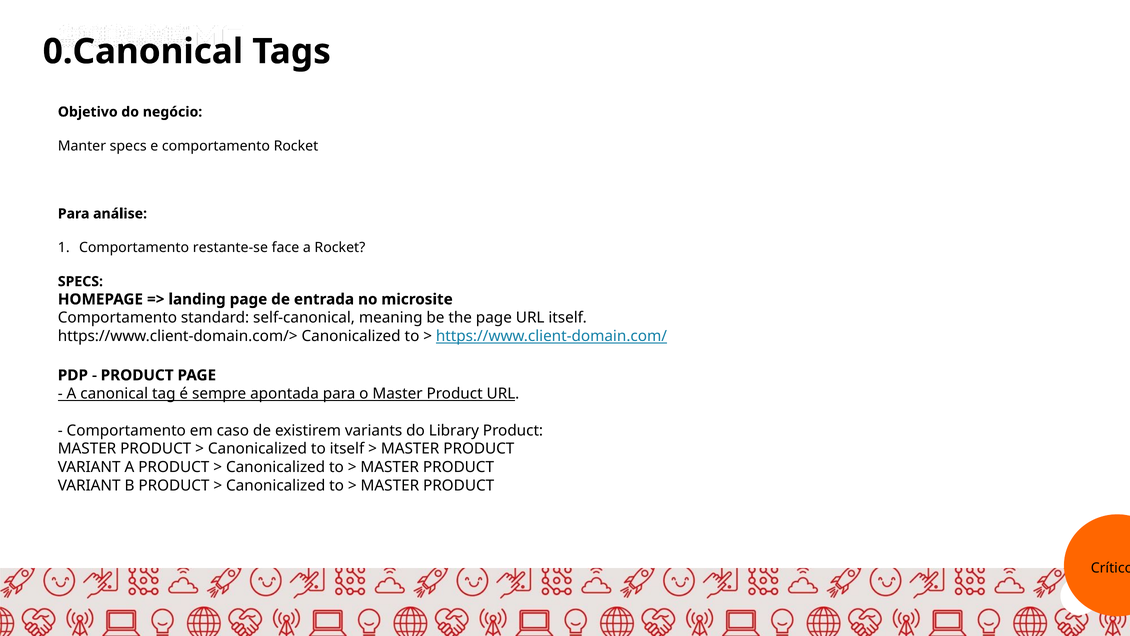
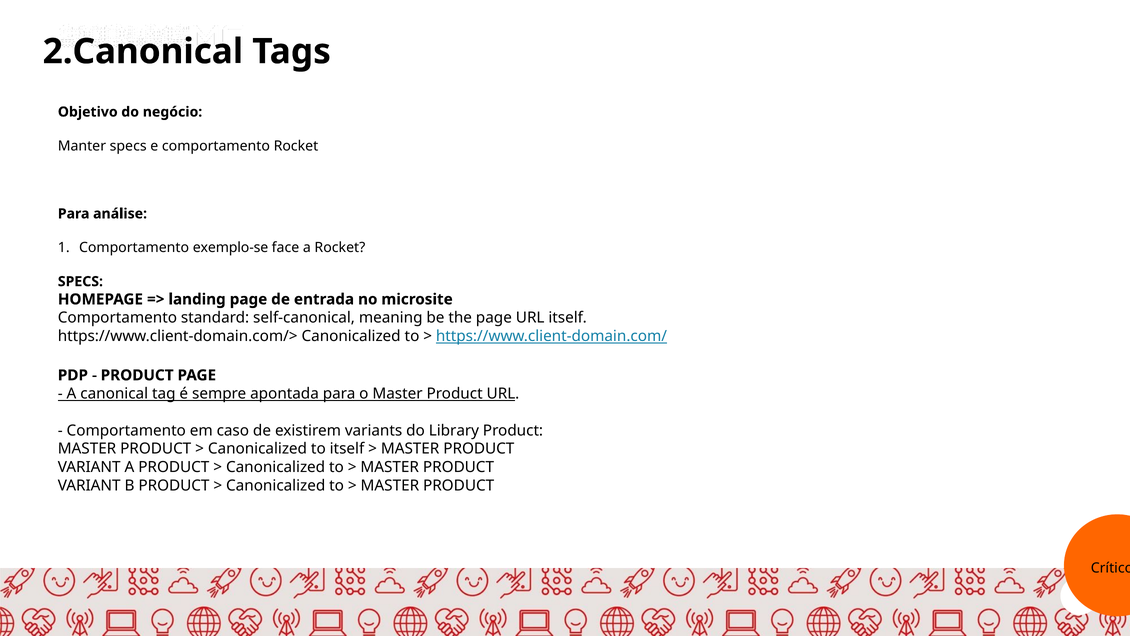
0.Canonical: 0.Canonical -> 2.Canonical
restante-se: restante-se -> exemplo-se
